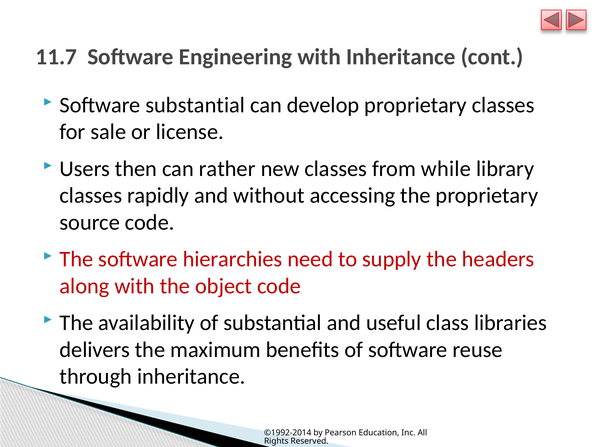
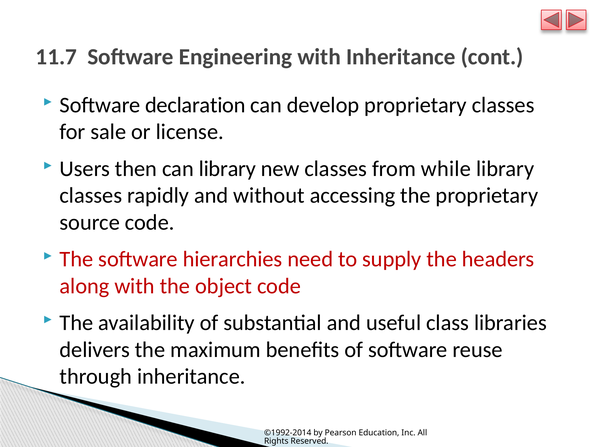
Software substantial: substantial -> declaration
can rather: rather -> library
